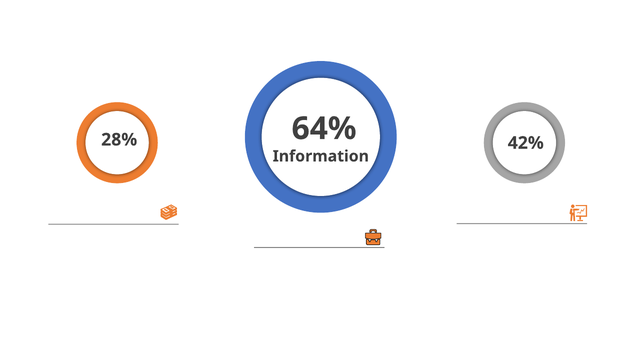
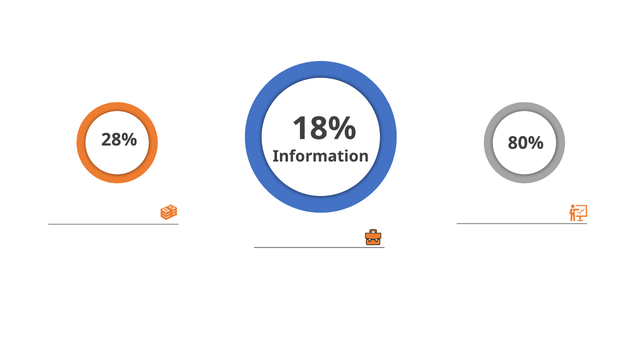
64%: 64% -> 18%
42%: 42% -> 80%
